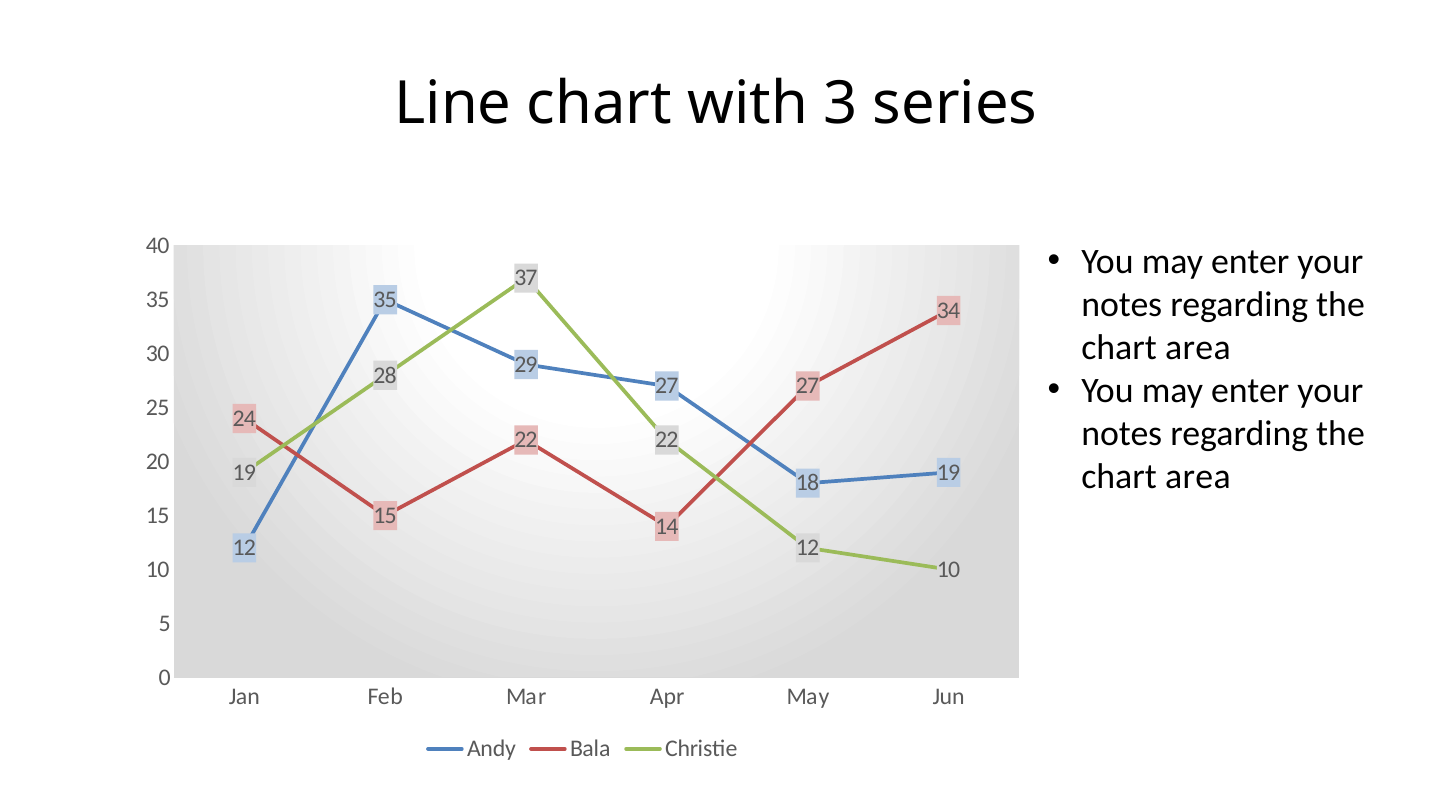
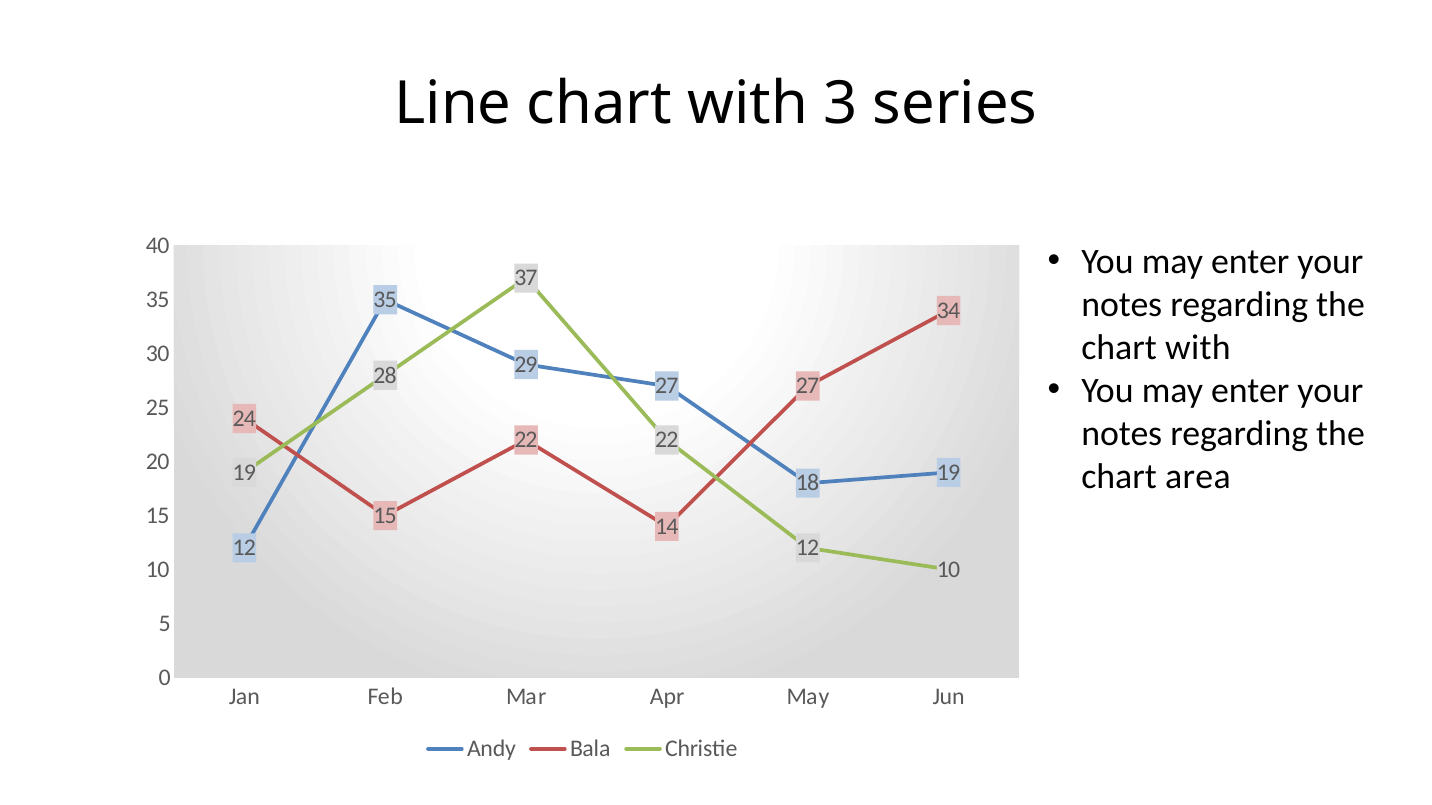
area at (1198, 348): area -> with
